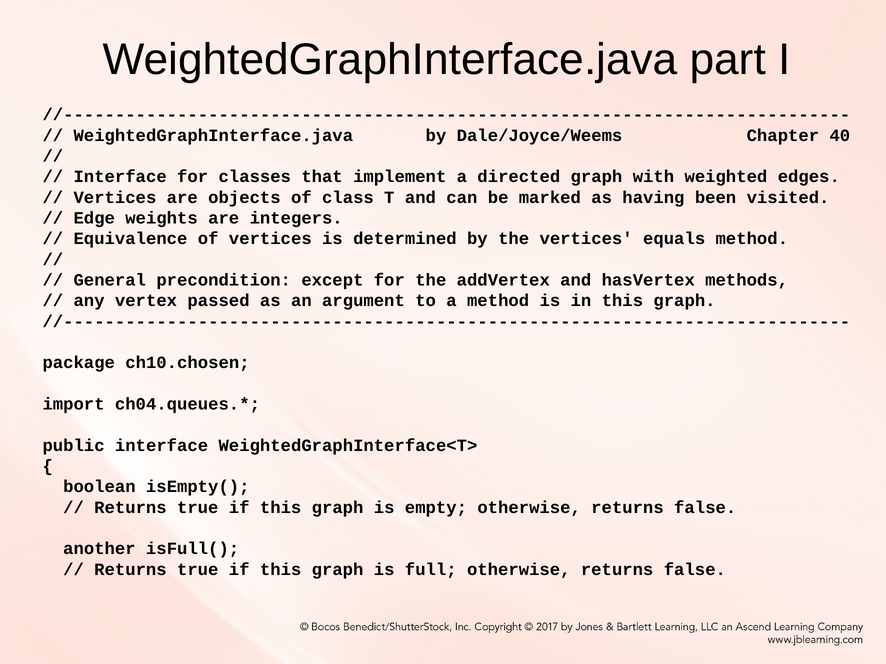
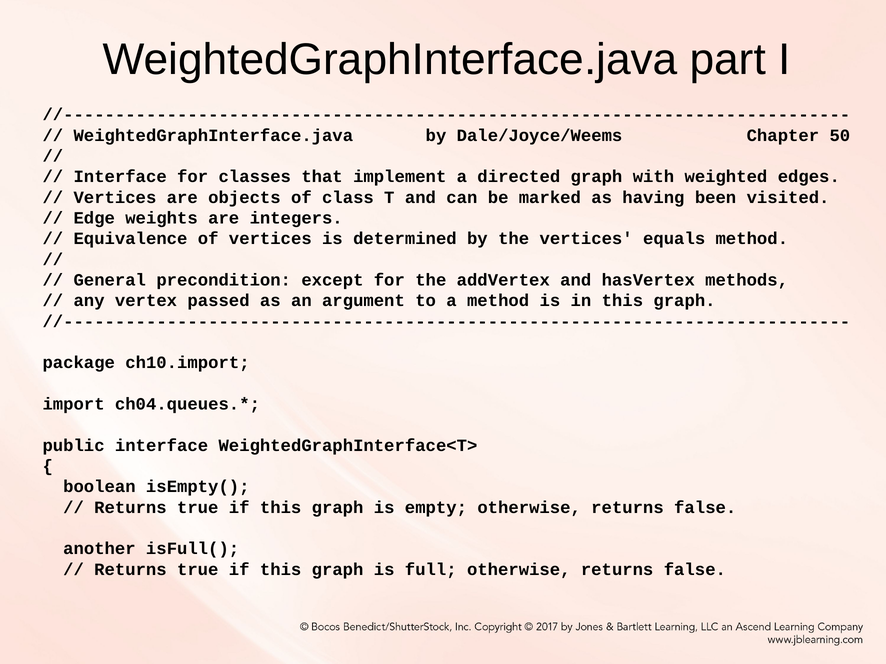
40: 40 -> 50
ch10.chosen: ch10.chosen -> ch10.import
